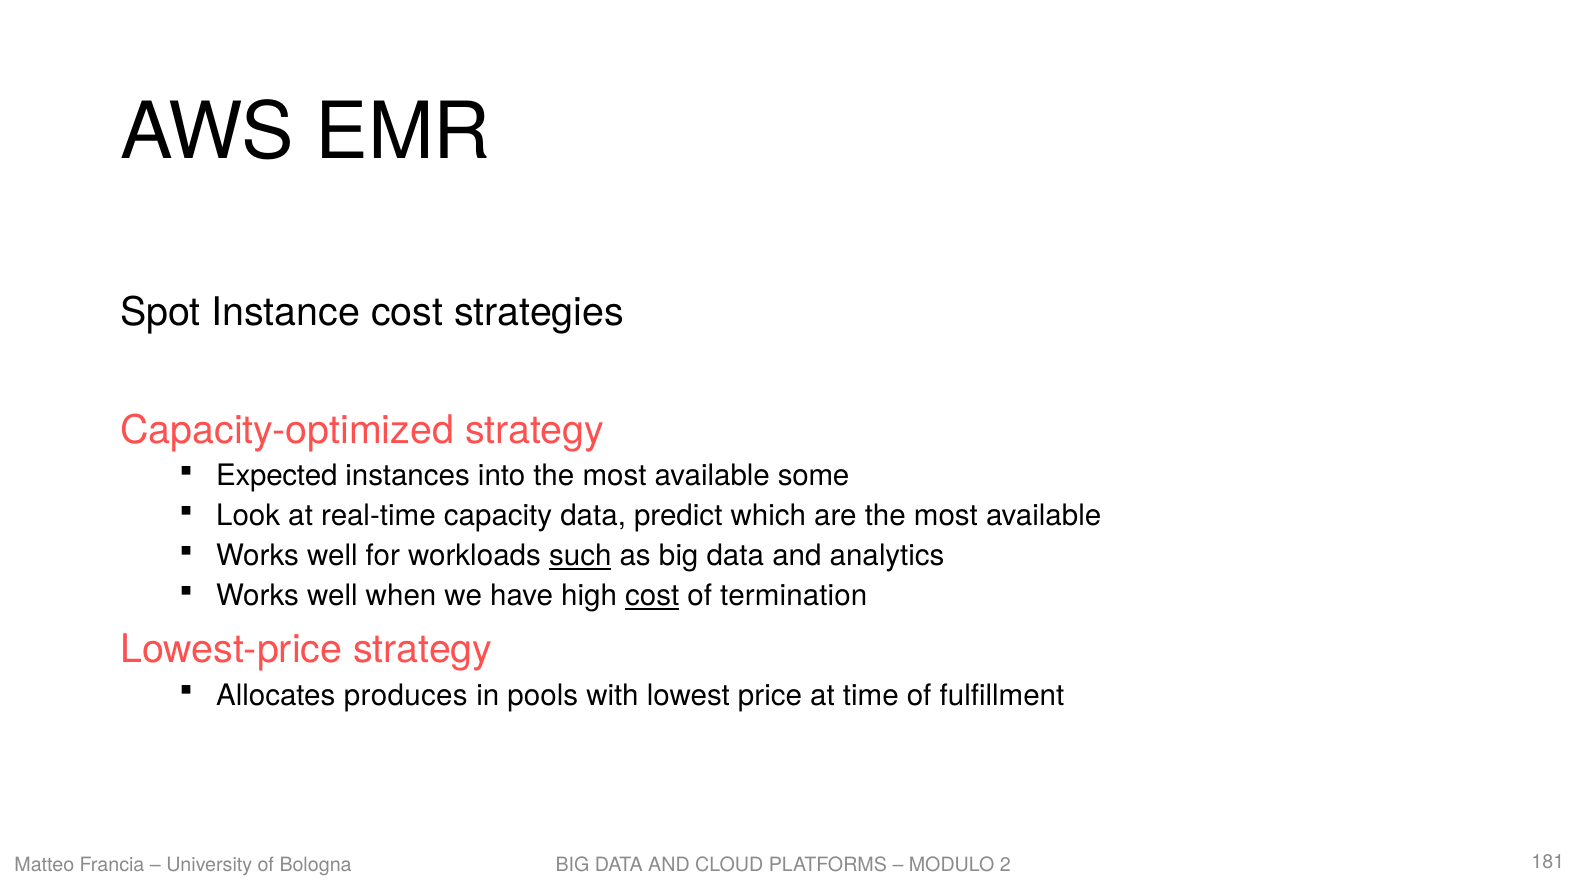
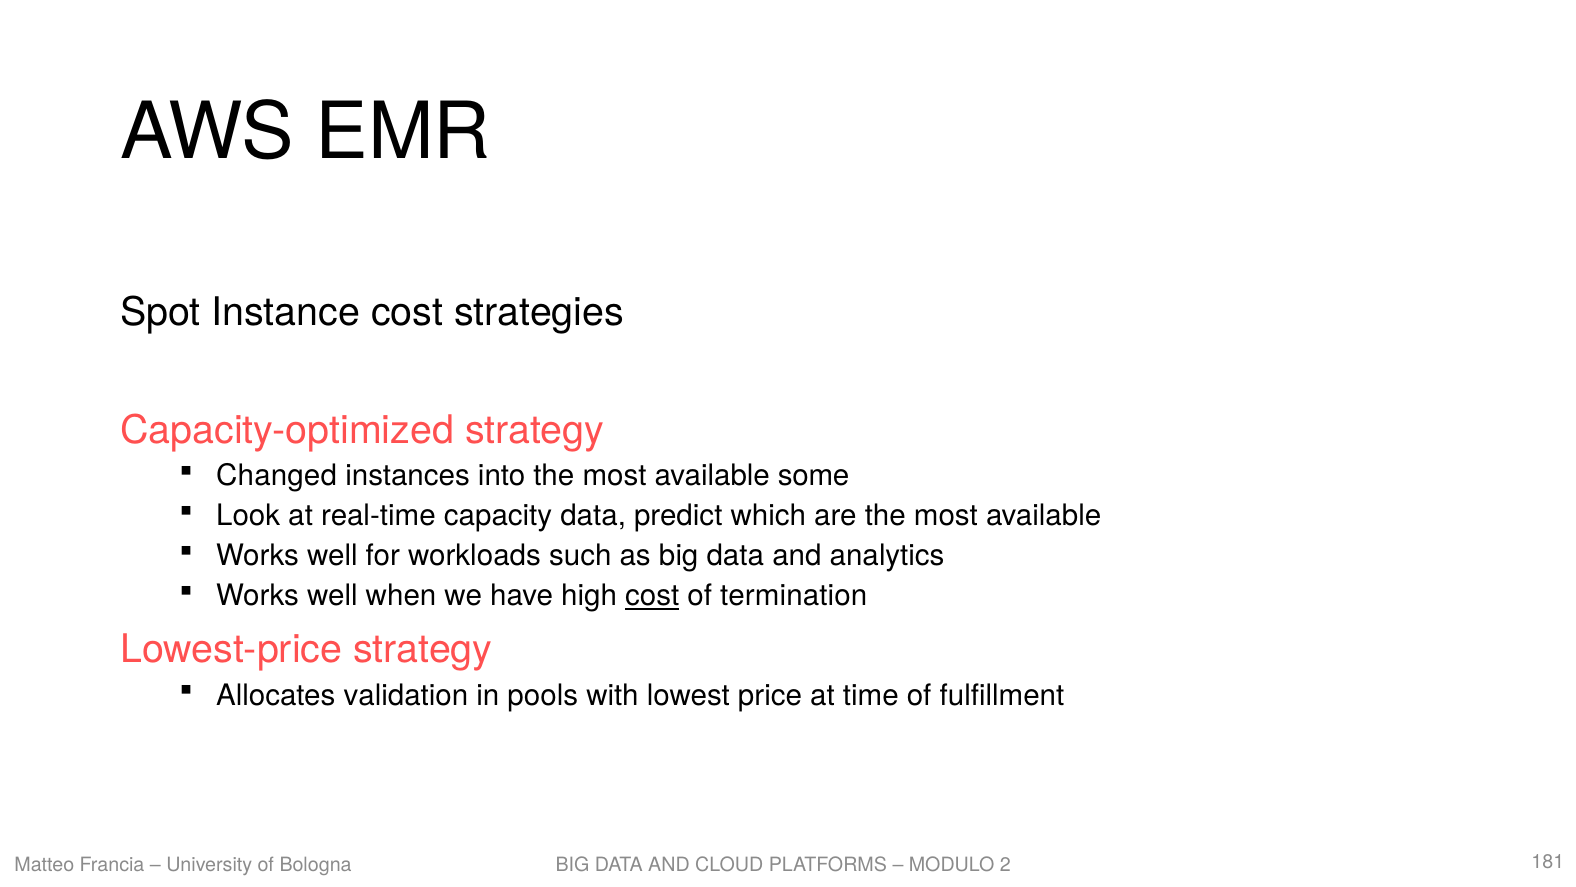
Expected: Expected -> Changed
such underline: present -> none
produces: produces -> validation
